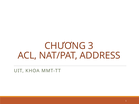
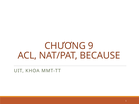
3: 3 -> 9
ADDRESS: ADDRESS -> BECAUSE
